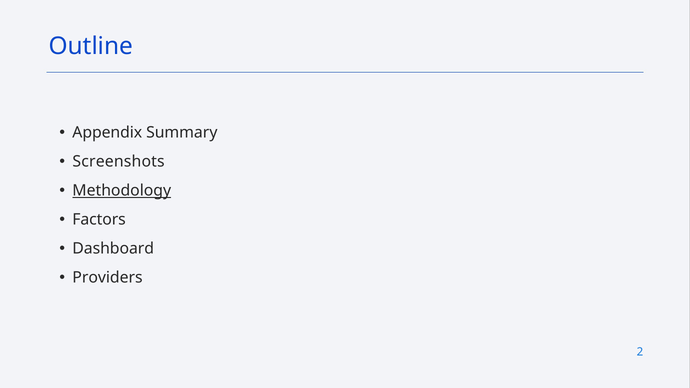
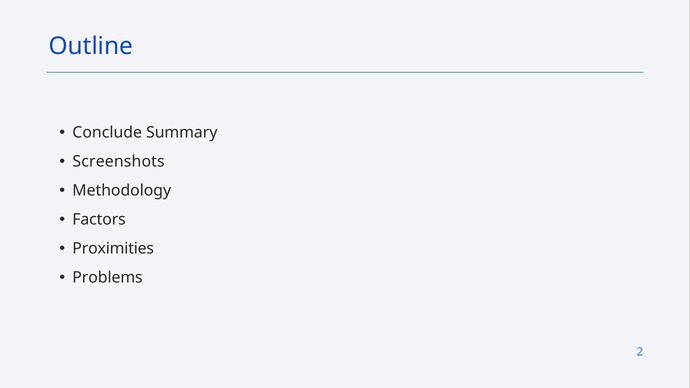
Appendix: Appendix -> Conclude
Methodology underline: present -> none
Dashboard: Dashboard -> Proximities
Providers: Providers -> Problems
